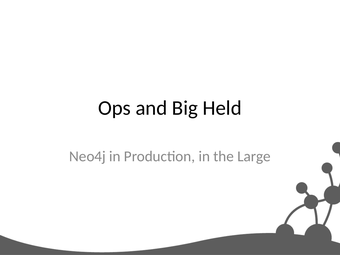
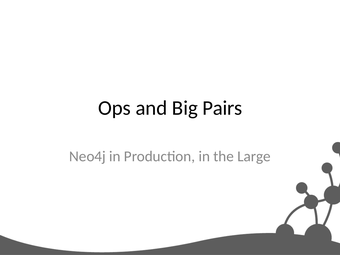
Held: Held -> Pairs
